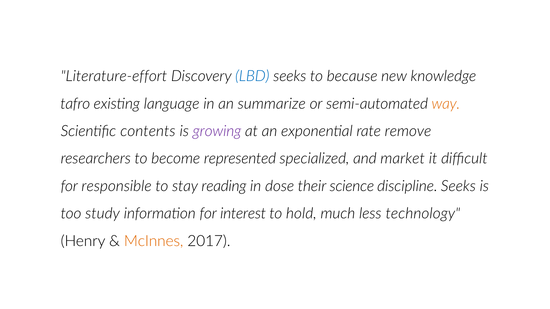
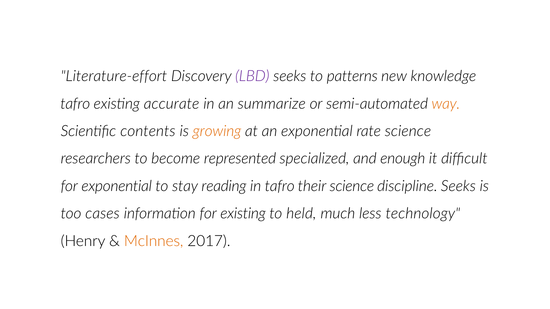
LBD colour: blue -> purple
because: because -> patterns
language: language -> accurate
growing colour: purple -> orange
rate remove: remove -> science
market: market -> enough
for responsible: responsible -> exponential
in dose: dose -> tafro
study: study -> cases
for interest: interest -> existing
hold: hold -> held
